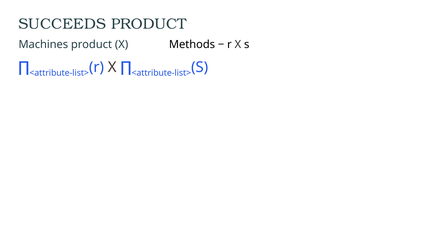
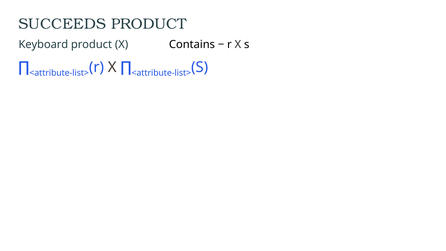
Machines: Machines -> Keyboard
Methods: Methods -> Contains
